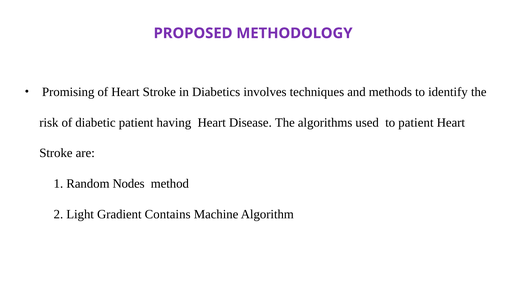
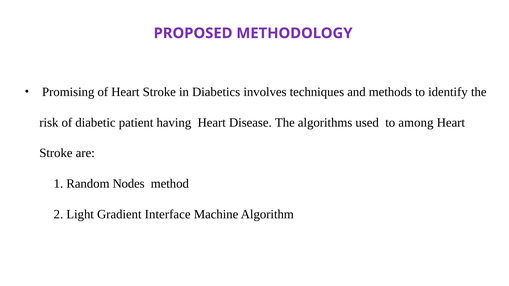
to patient: patient -> among
Contains: Contains -> Interface
